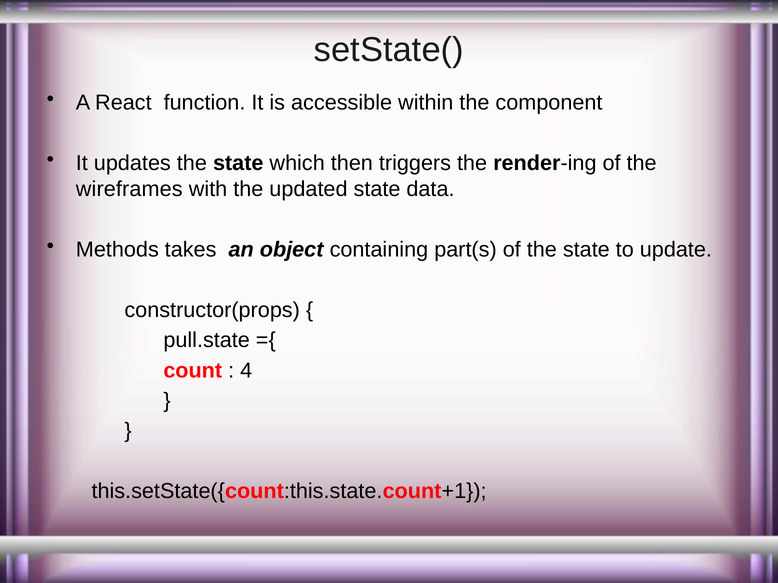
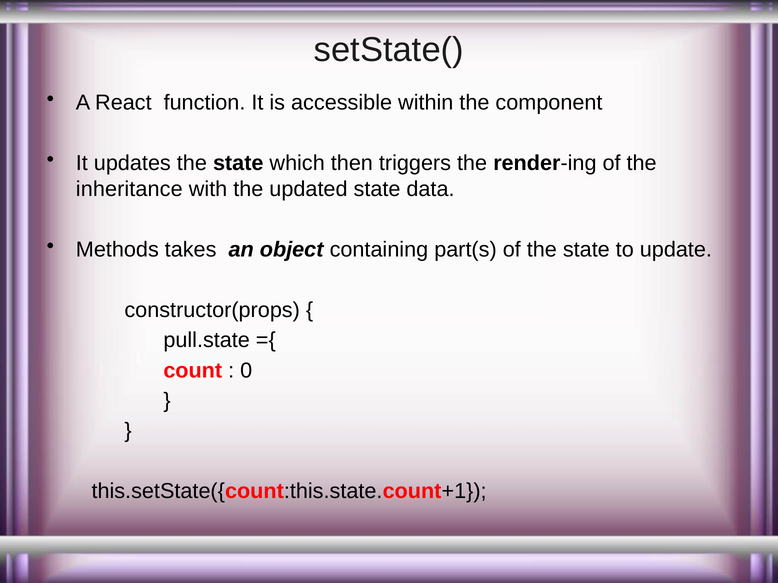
wireframes: wireframes -> inheritance
4: 4 -> 0
